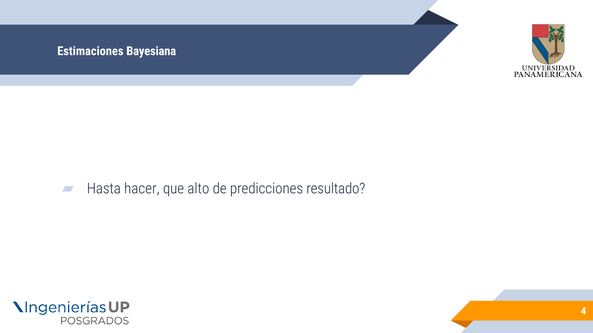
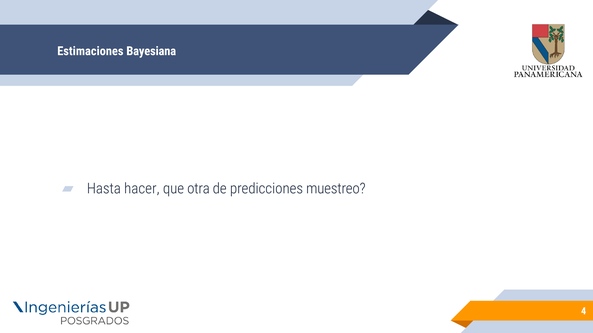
alto: alto -> otra
resultado: resultado -> muestreo
